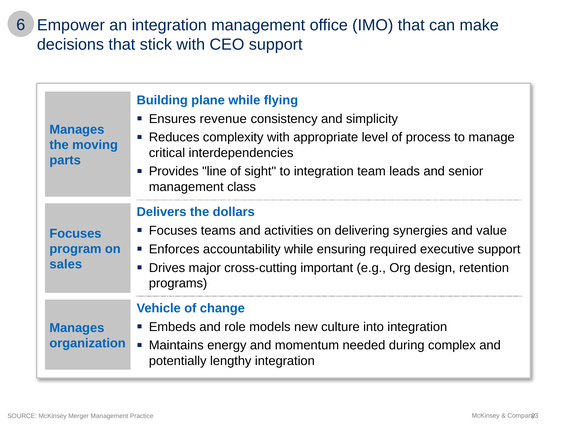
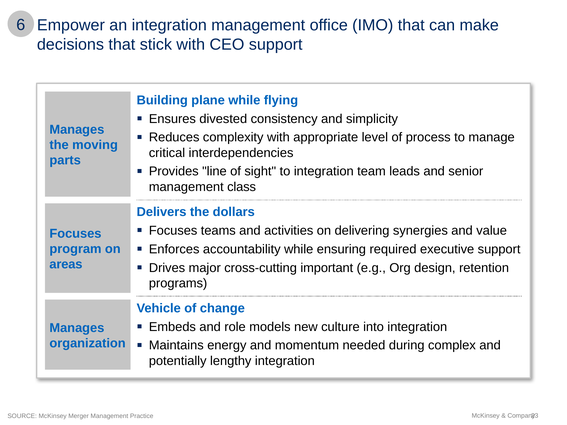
revenue: revenue -> divested
sales: sales -> areas
